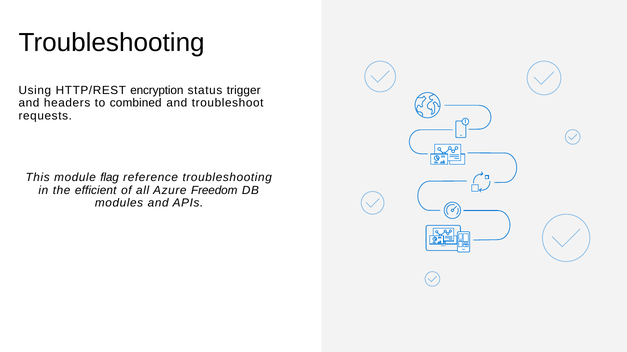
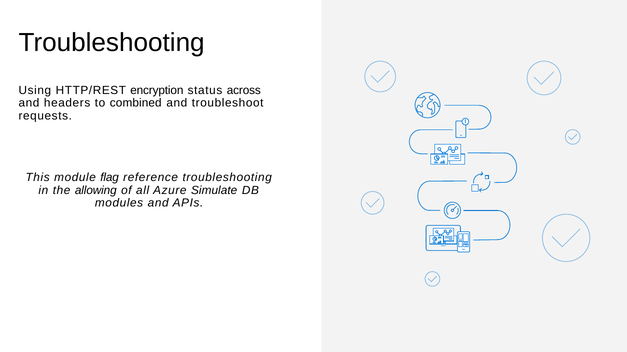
trigger: trigger -> across
efficient: efficient -> allowing
Freedom: Freedom -> Simulate
